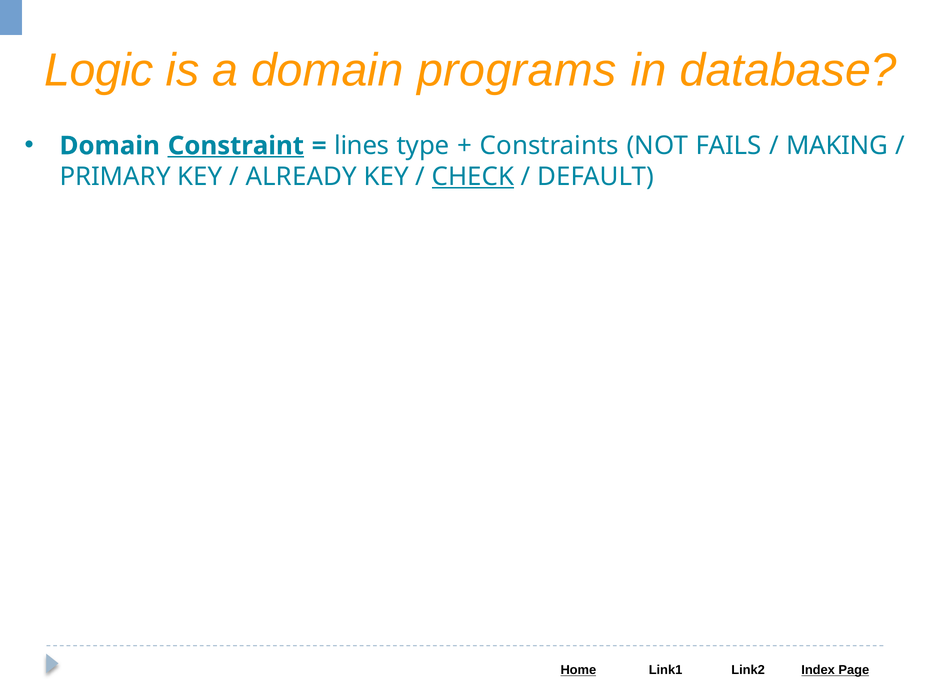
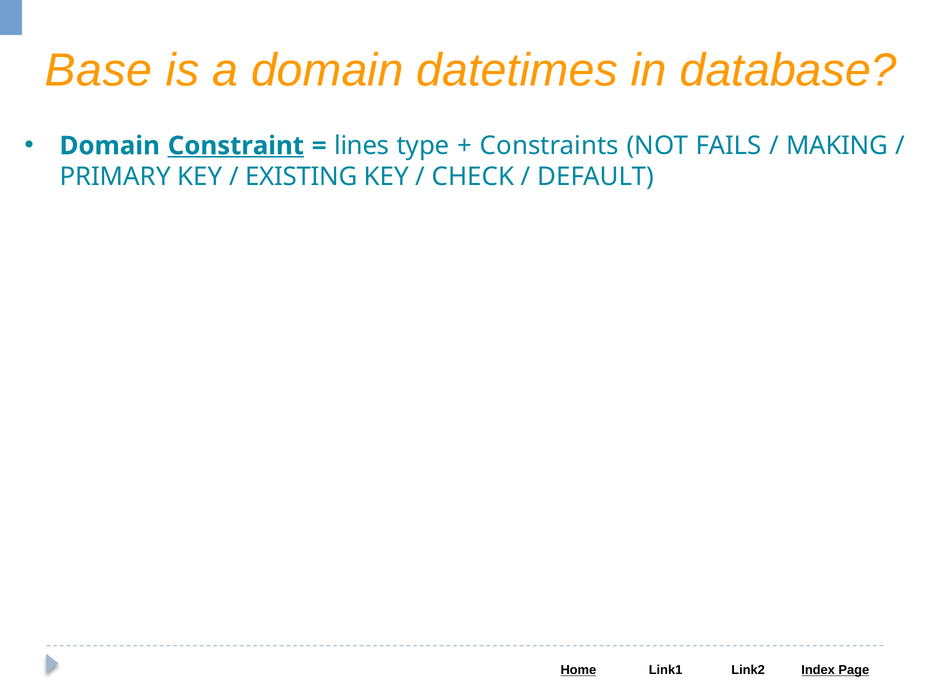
Logic: Logic -> Base
programs: programs -> datetimes
ALREADY: ALREADY -> EXISTING
CHECK underline: present -> none
